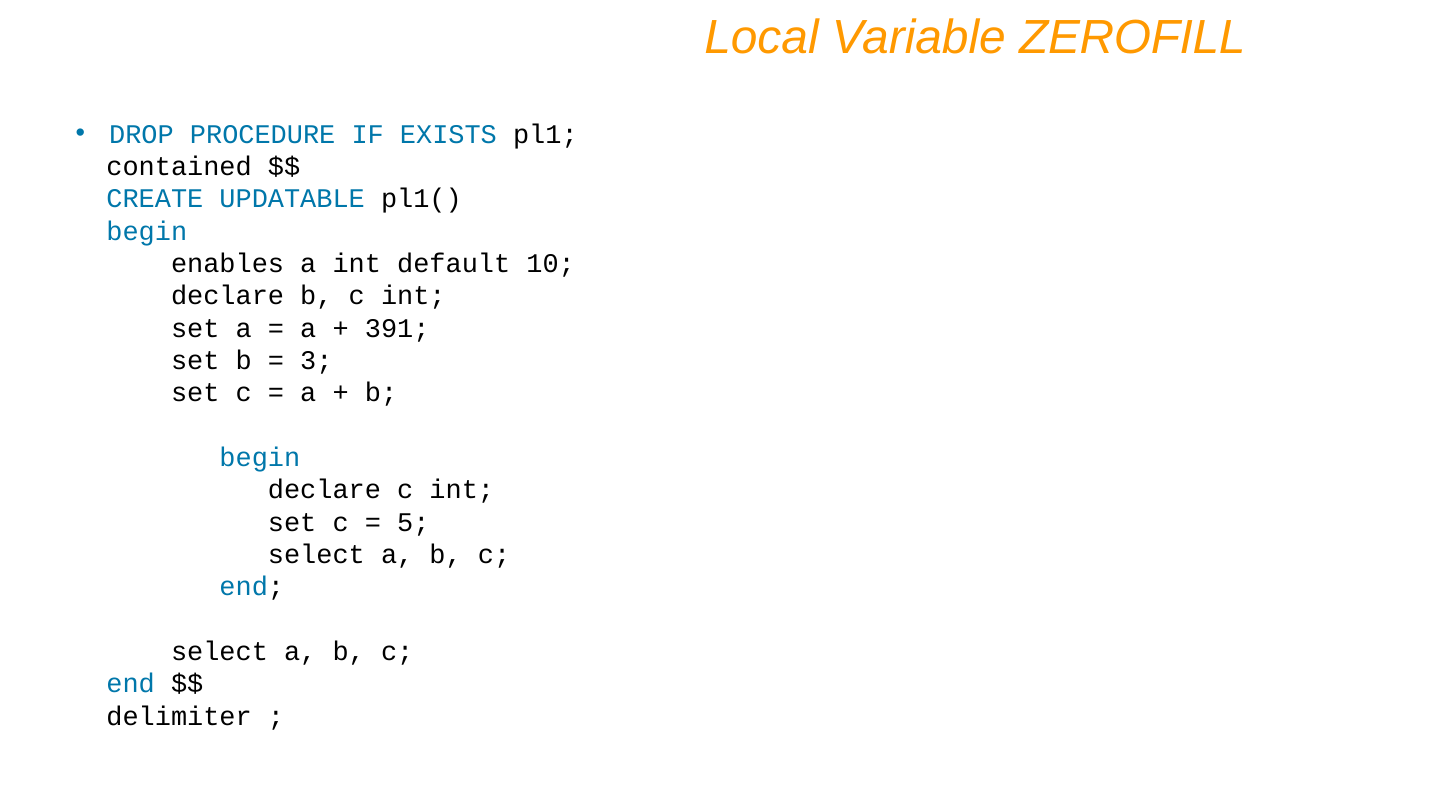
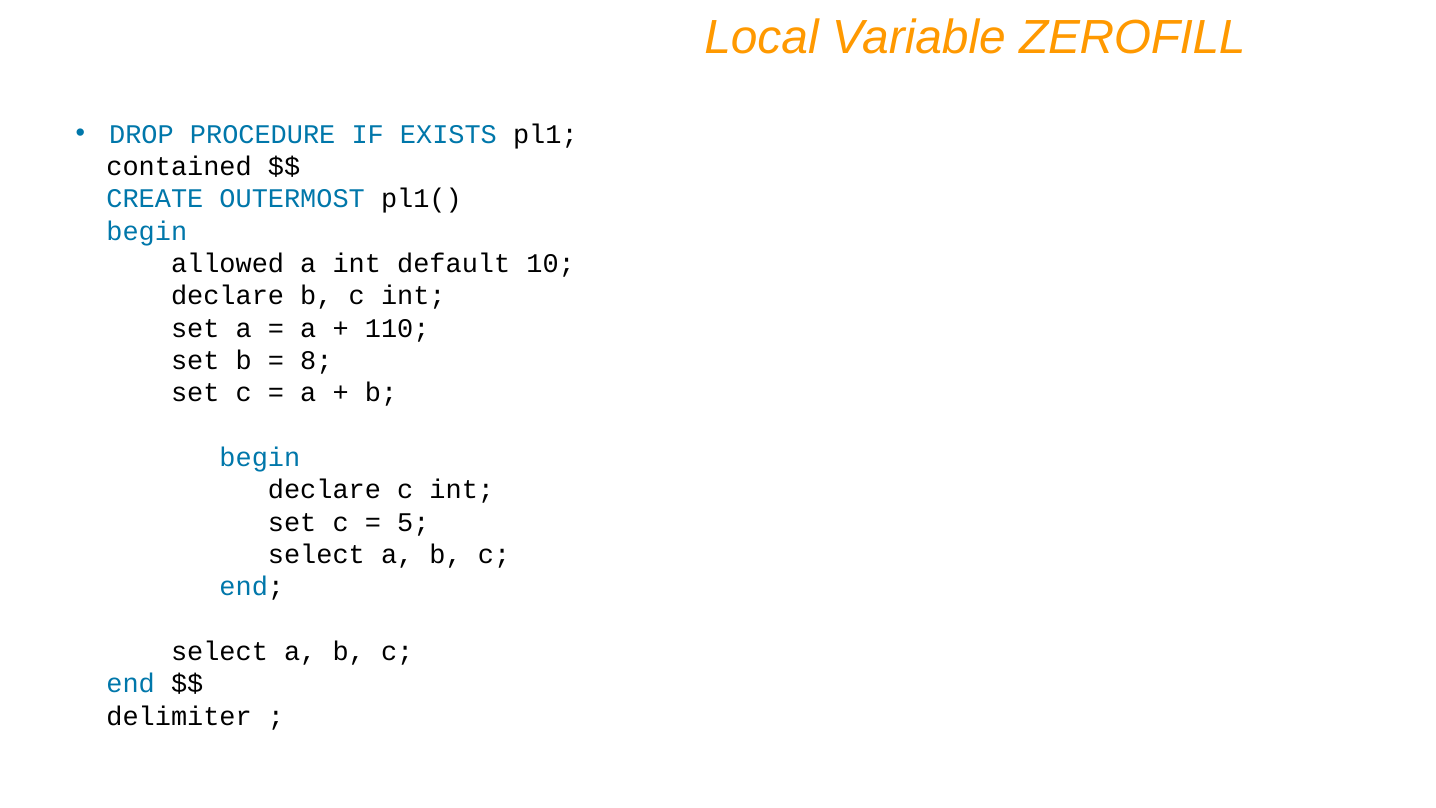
UPDATABLE: UPDATABLE -> OUTERMOST
enables: enables -> allowed
391: 391 -> 110
3: 3 -> 8
